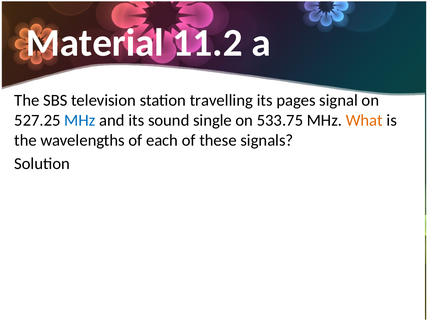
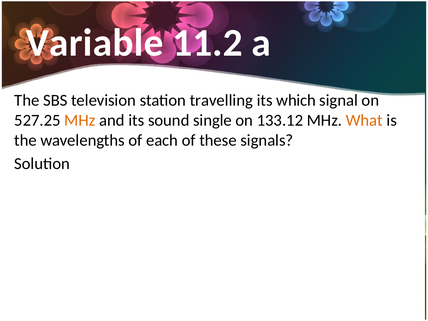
Material: Material -> Variable
pages: pages -> which
MHz at (80, 120) colour: blue -> orange
533.75: 533.75 -> 133.12
